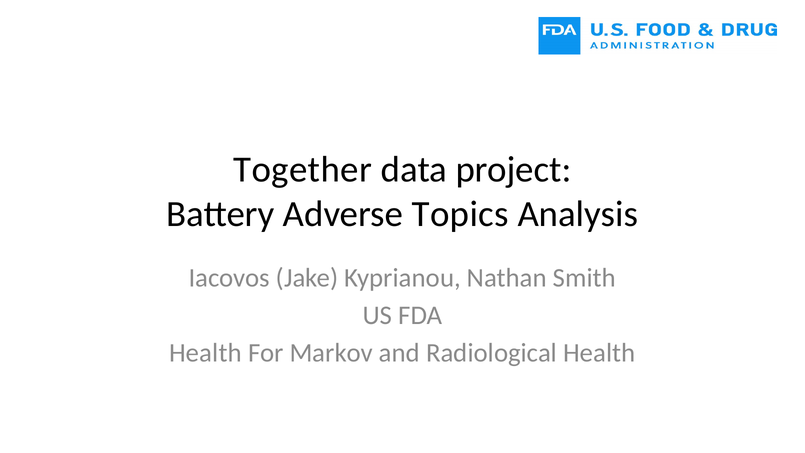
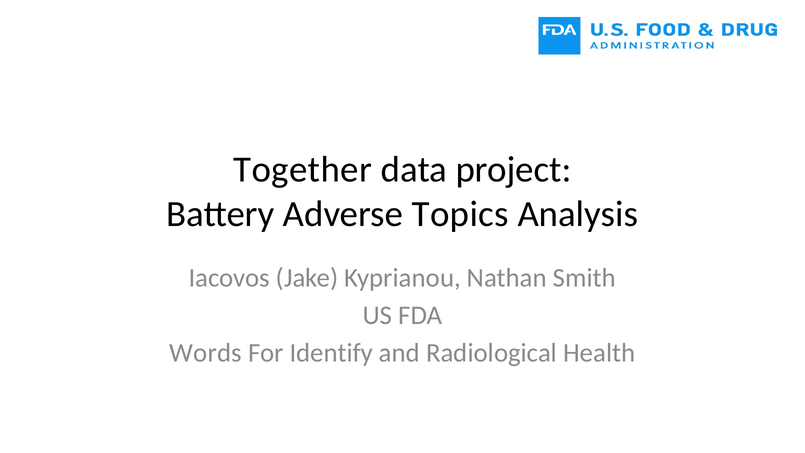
Health at (206, 353): Health -> Words
Markov: Markov -> Identify
